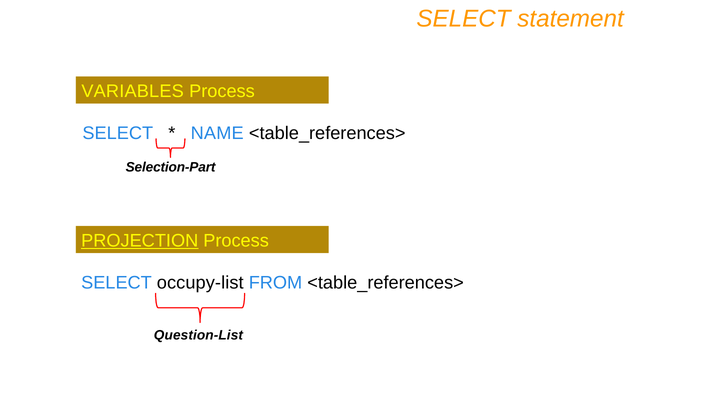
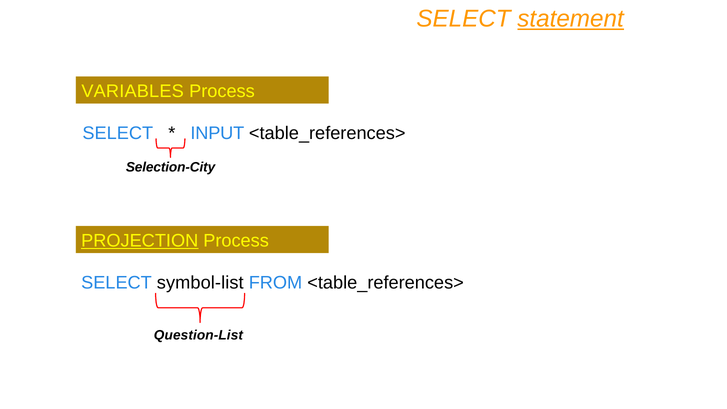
statement underline: none -> present
NAME: NAME -> INPUT
Selection-Part: Selection-Part -> Selection-City
occupy-list: occupy-list -> symbol-list
